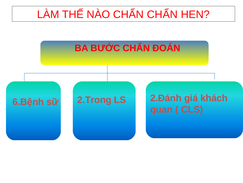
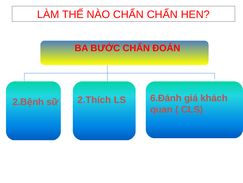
6.Bệnh: 6.Bệnh -> 2.Bệnh
2.Trong: 2.Trong -> 2.Thích
2.Đánh: 2.Đánh -> 6.Đánh
